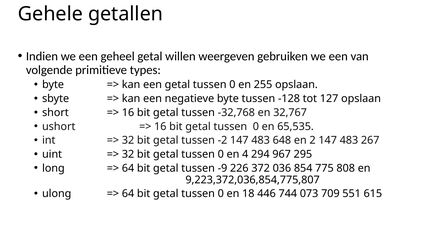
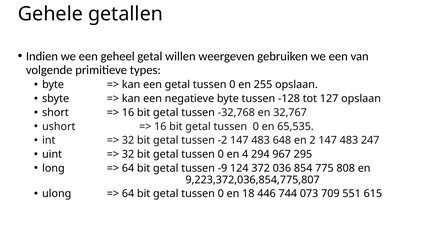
267: 267 -> 247
226: 226 -> 124
